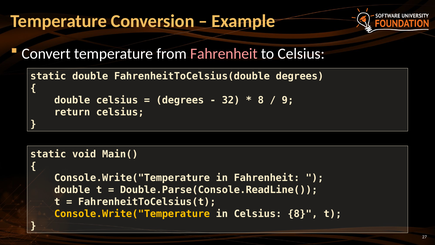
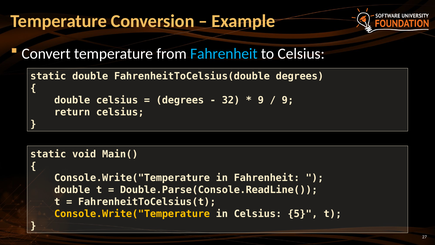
Fahrenheit at (224, 54) colour: pink -> light blue
8 at (261, 100): 8 -> 9
Celsius 8: 8 -> 5
